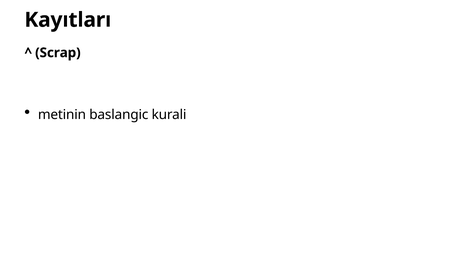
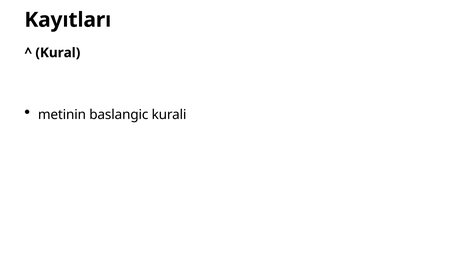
Scrap: Scrap -> Kural
